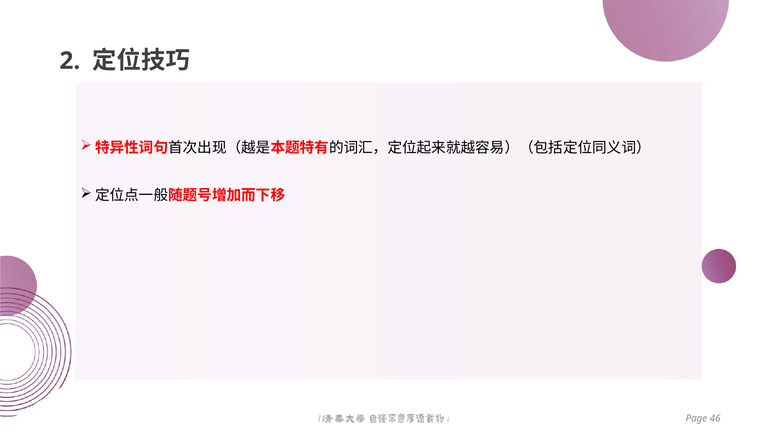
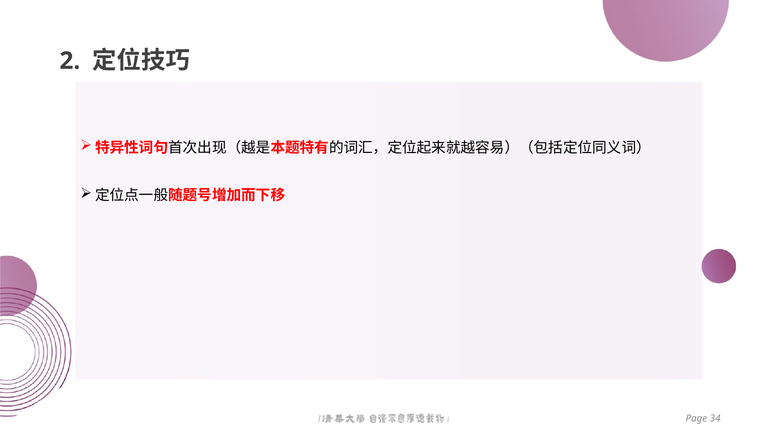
46: 46 -> 34
